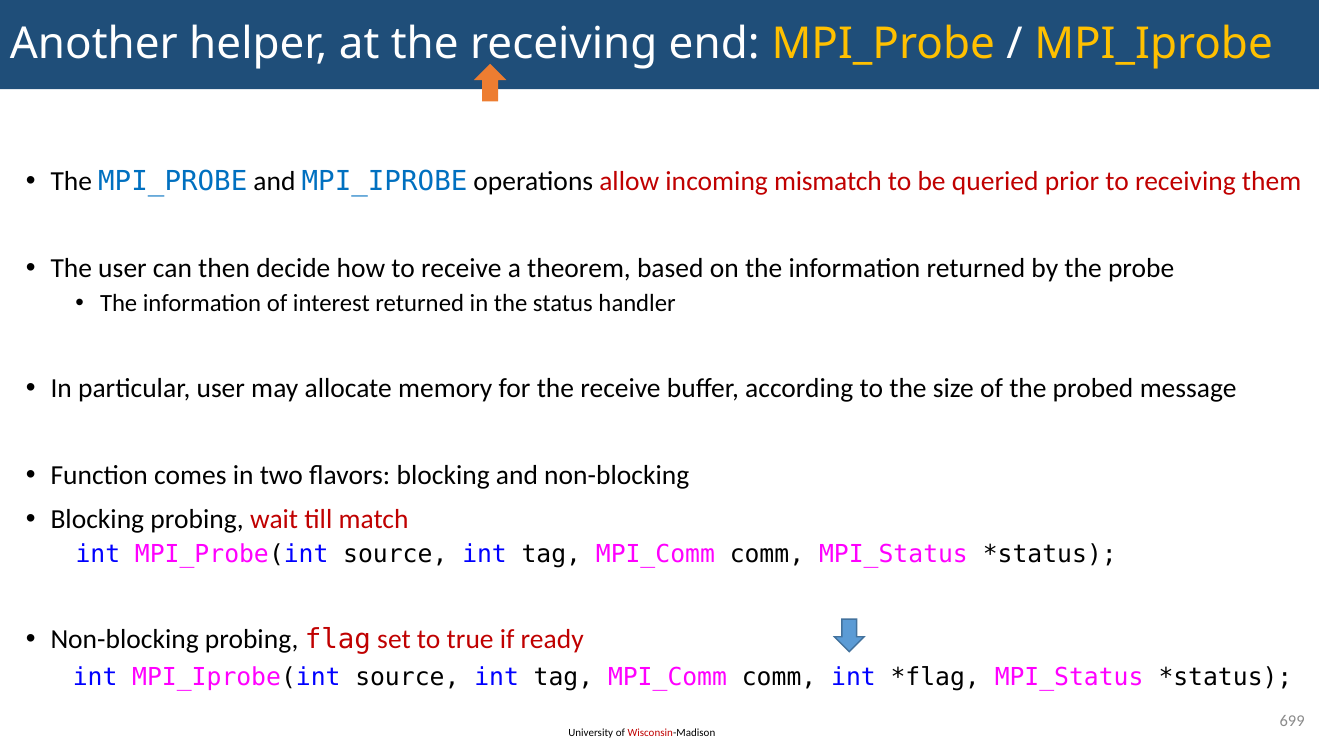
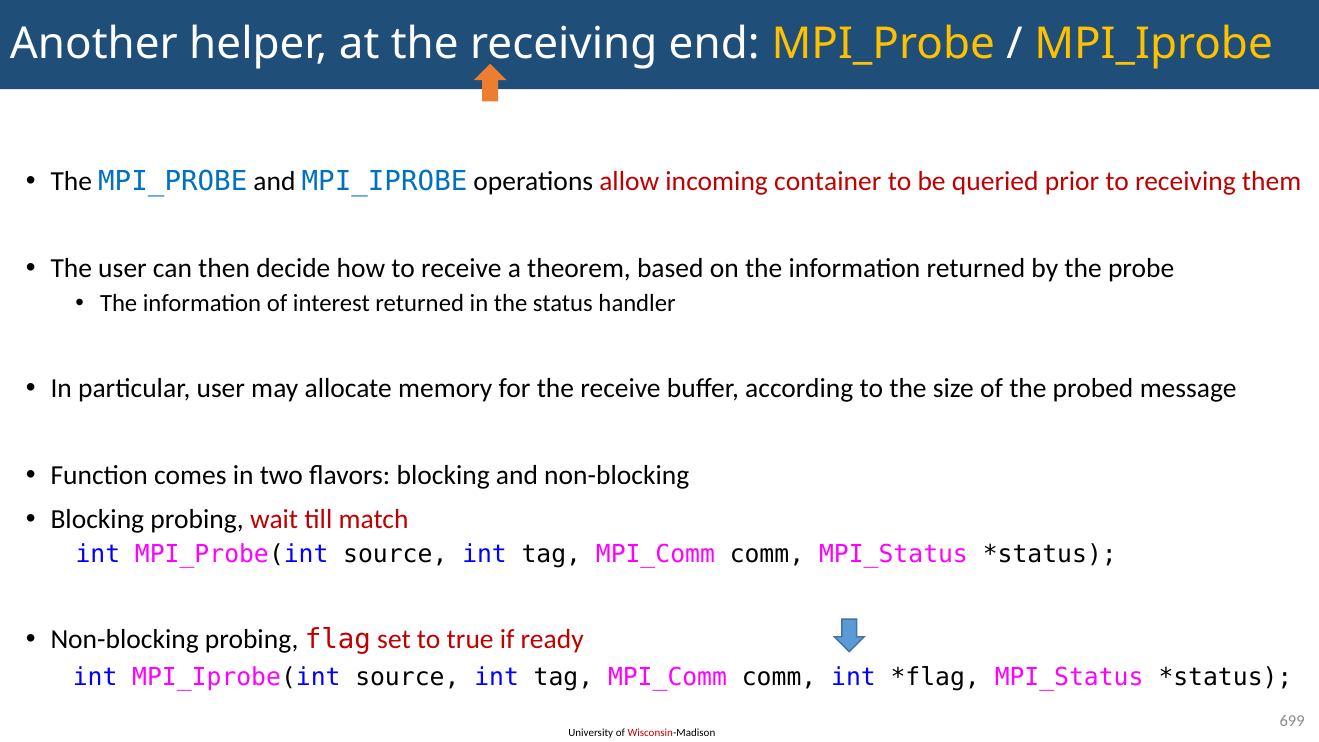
mismatch: mismatch -> container
